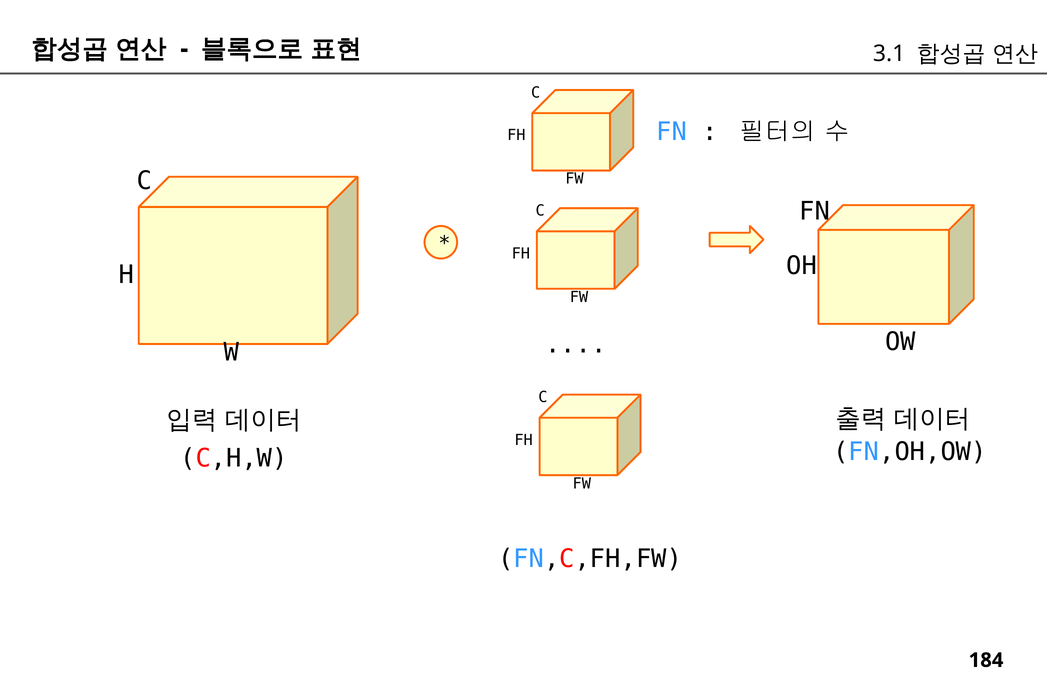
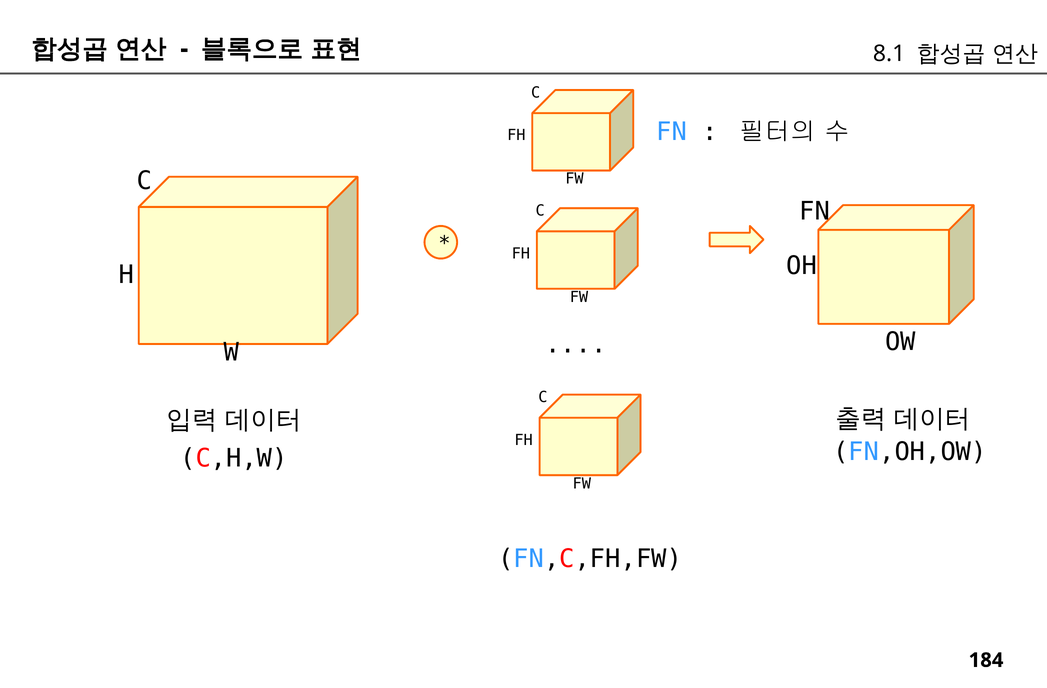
3.1: 3.1 -> 8.1
